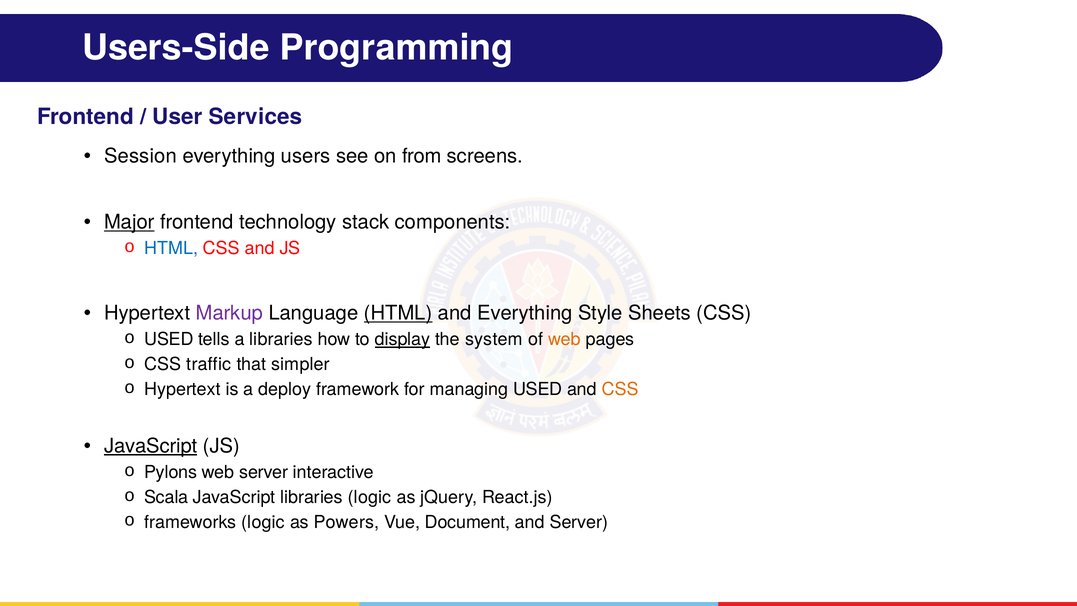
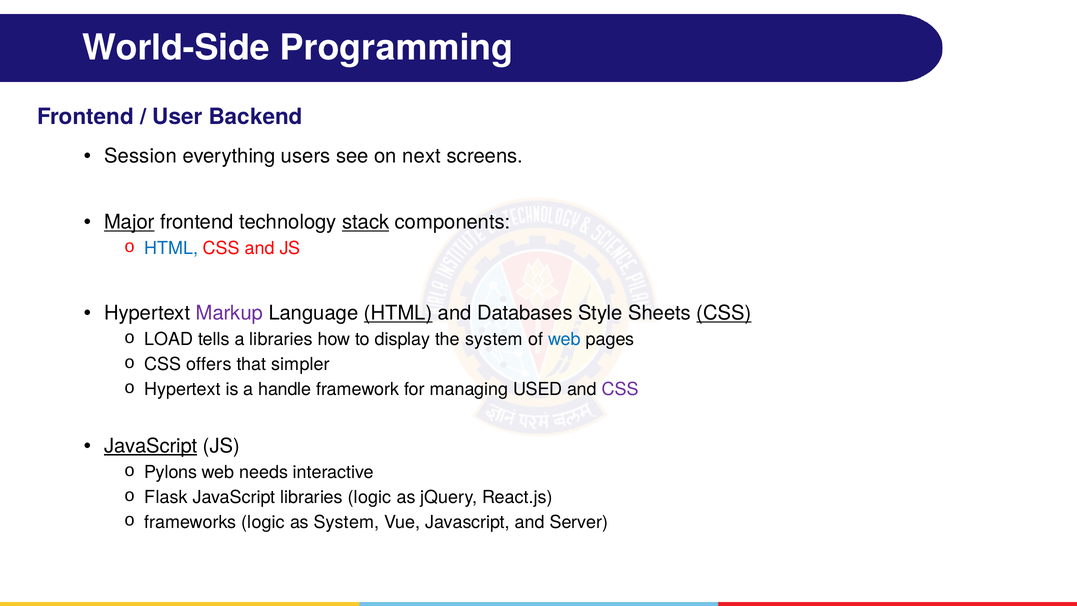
Users-Side: Users-Side -> World-Side
Services: Services -> Backend
from: from -> next
stack underline: none -> present
and Everything: Everything -> Databases
CSS at (724, 313) underline: none -> present
USED at (169, 339): USED -> LOAD
display underline: present -> none
web at (564, 339) colour: orange -> blue
traffic: traffic -> offers
deploy: deploy -> handle
CSS at (620, 389) colour: orange -> purple
web server: server -> needs
Scala: Scala -> Flask
as Powers: Powers -> System
Vue Document: Document -> Javascript
